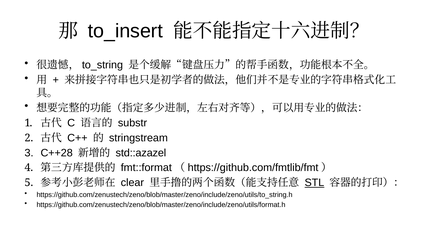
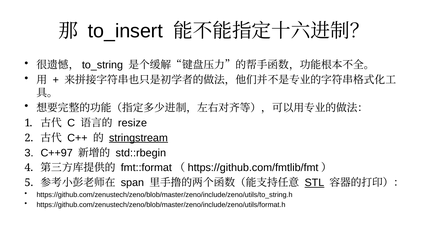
substr: substr -> resize
stringstream underline: none -> present
C++28: C++28 -> C++97
std::azazel: std::azazel -> std::rbegin
clear: clear -> span
